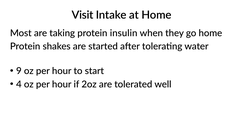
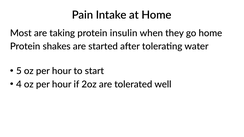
Visit: Visit -> Pain
9: 9 -> 5
